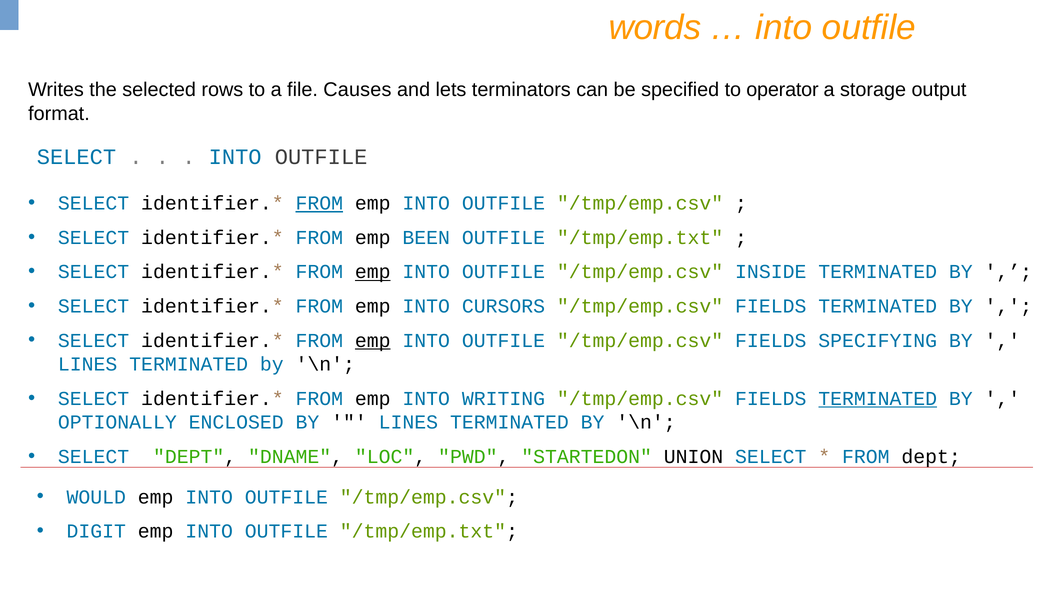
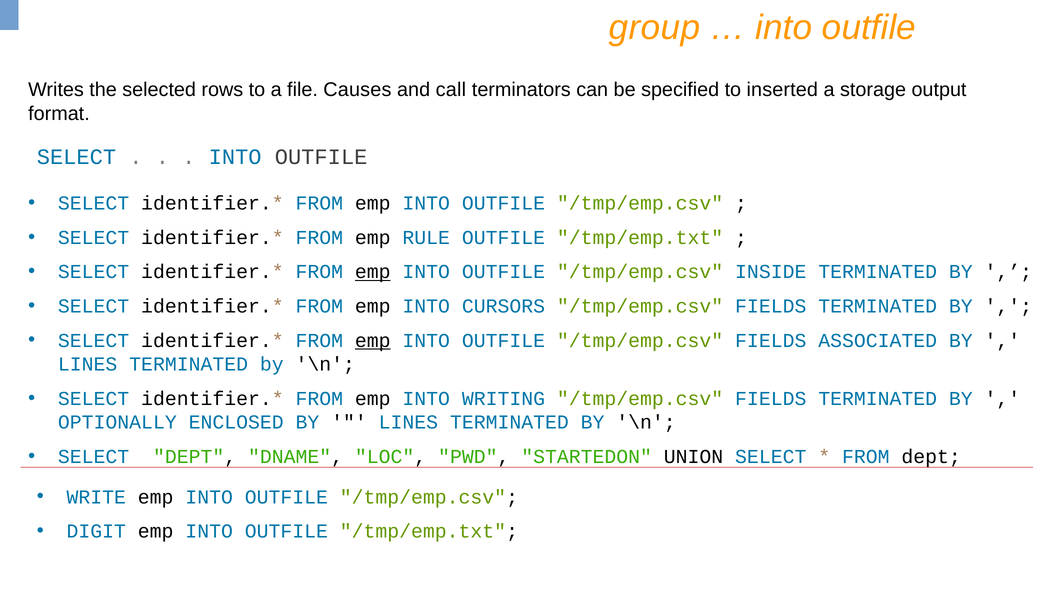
words: words -> group
lets: lets -> call
operator: operator -> inserted
FROM at (319, 203) underline: present -> none
BEEN: BEEN -> RULE
SPECIFYING: SPECIFYING -> ASSOCIATED
TERMINATED at (878, 399) underline: present -> none
WOULD: WOULD -> WRITE
